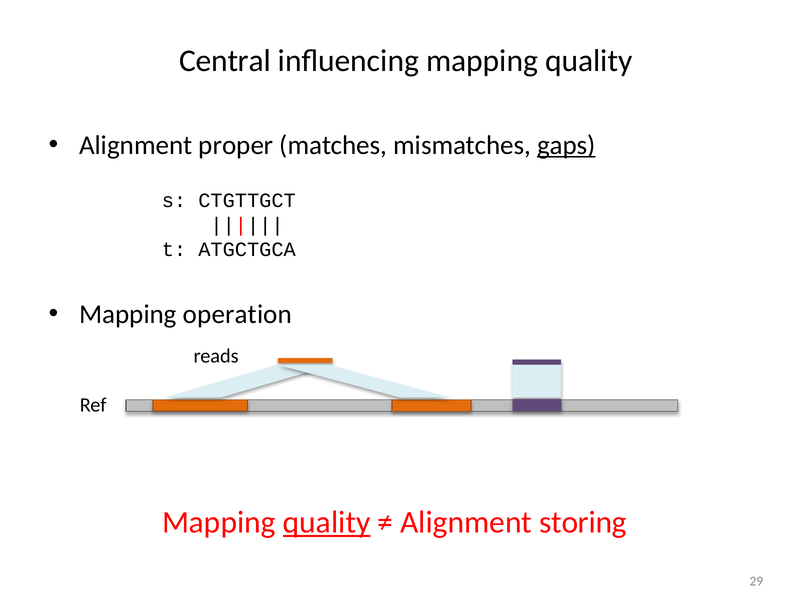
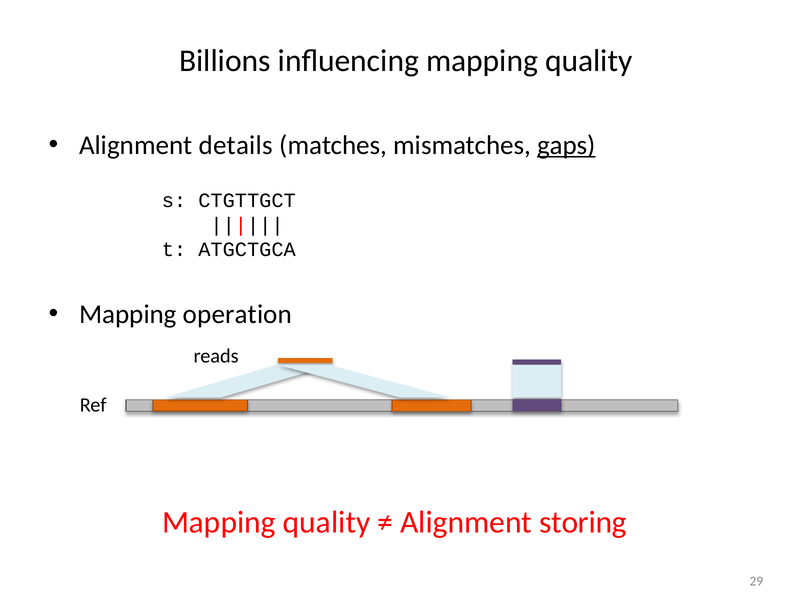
Central: Central -> Billions
proper: proper -> details
quality at (327, 522) underline: present -> none
